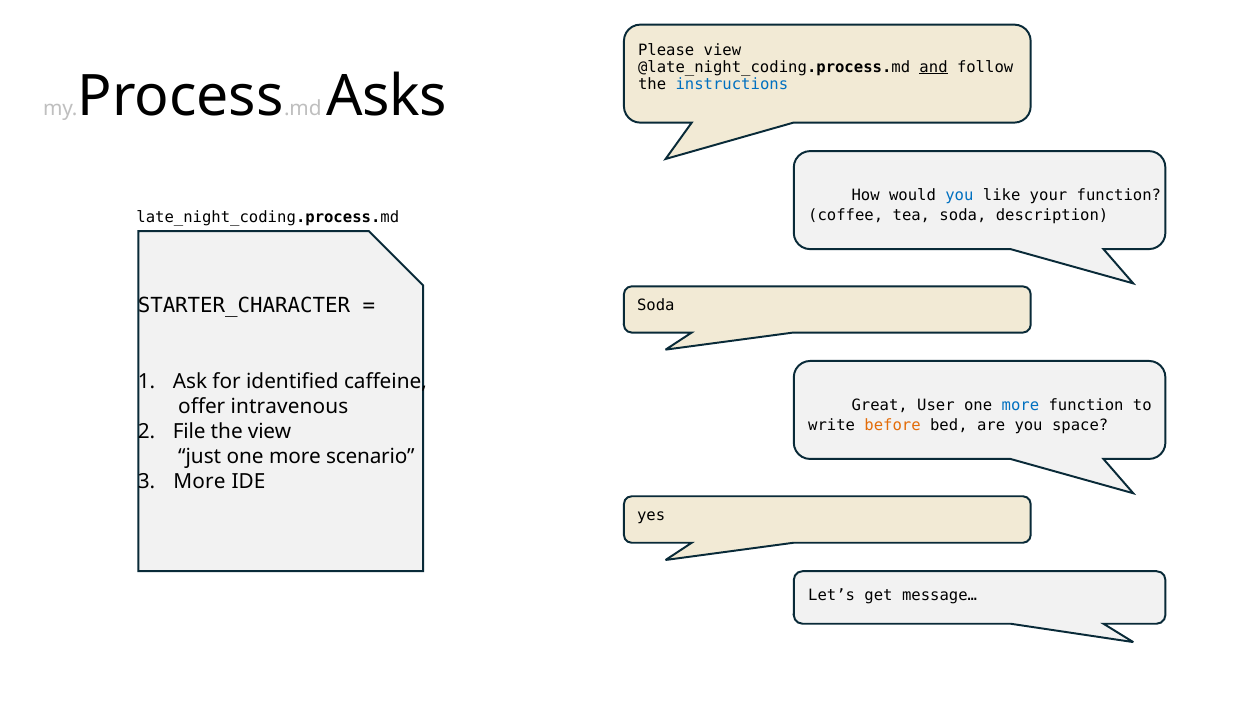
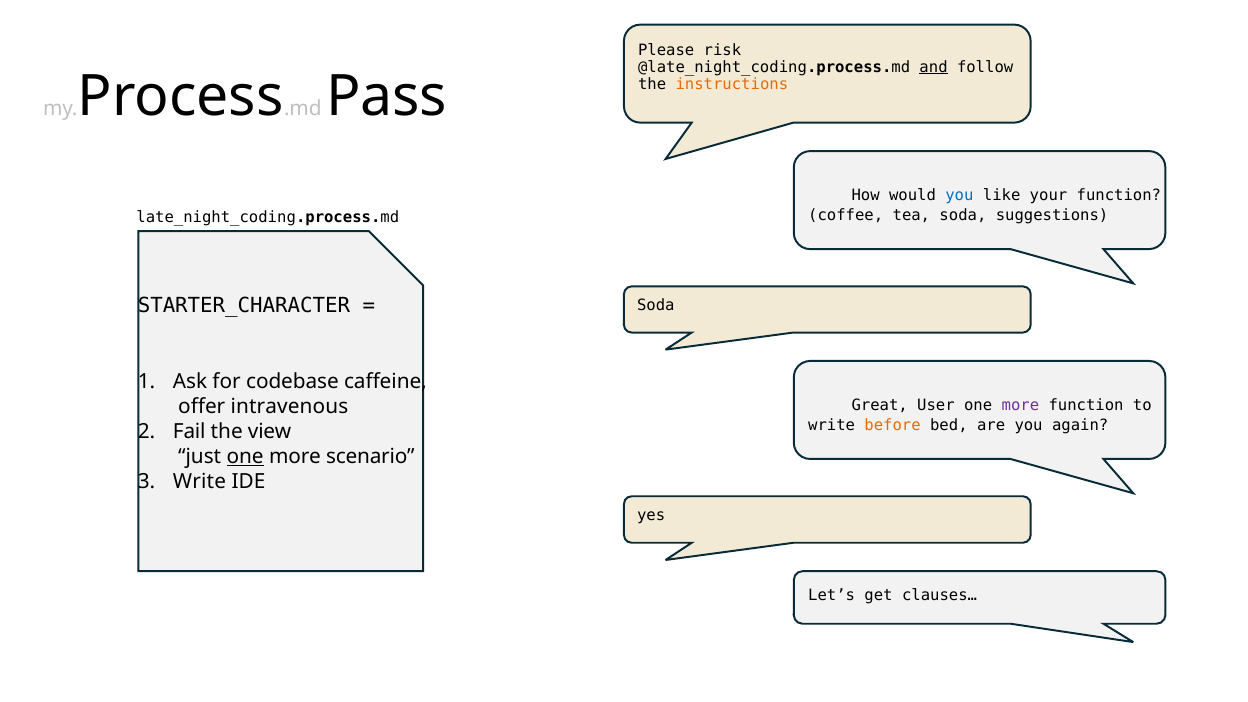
Please view: view -> risk
instructions colour: blue -> orange
Asks: Asks -> Pass
description: description -> suggestions
identified: identified -> codebase
more at (1020, 406) colour: blue -> purple
space: space -> again
File: File -> Fail
one at (245, 456) underline: none -> present
More at (200, 481): More -> Write
message…: message… -> clauses…
